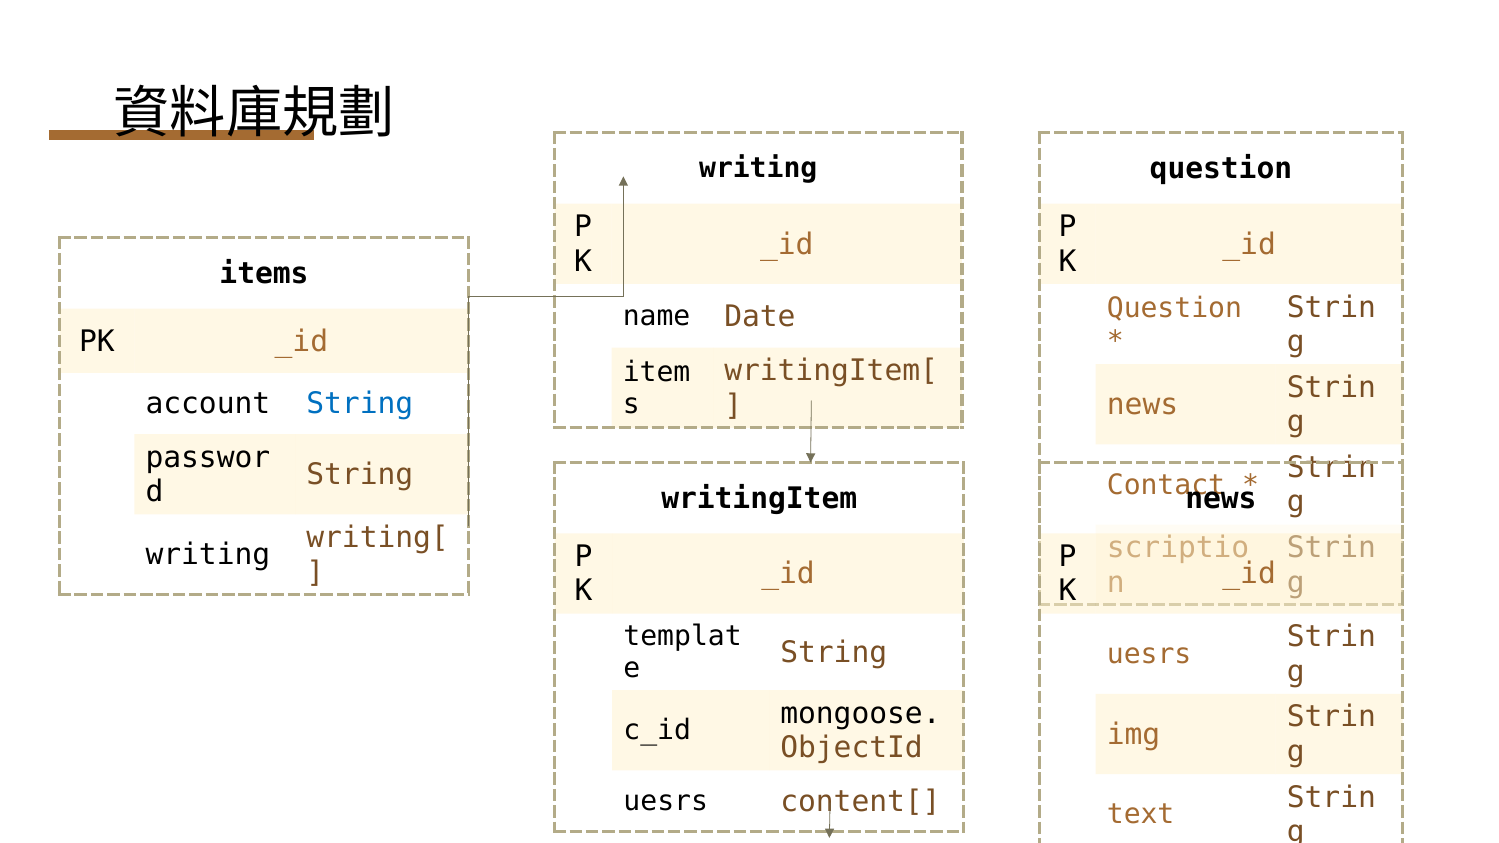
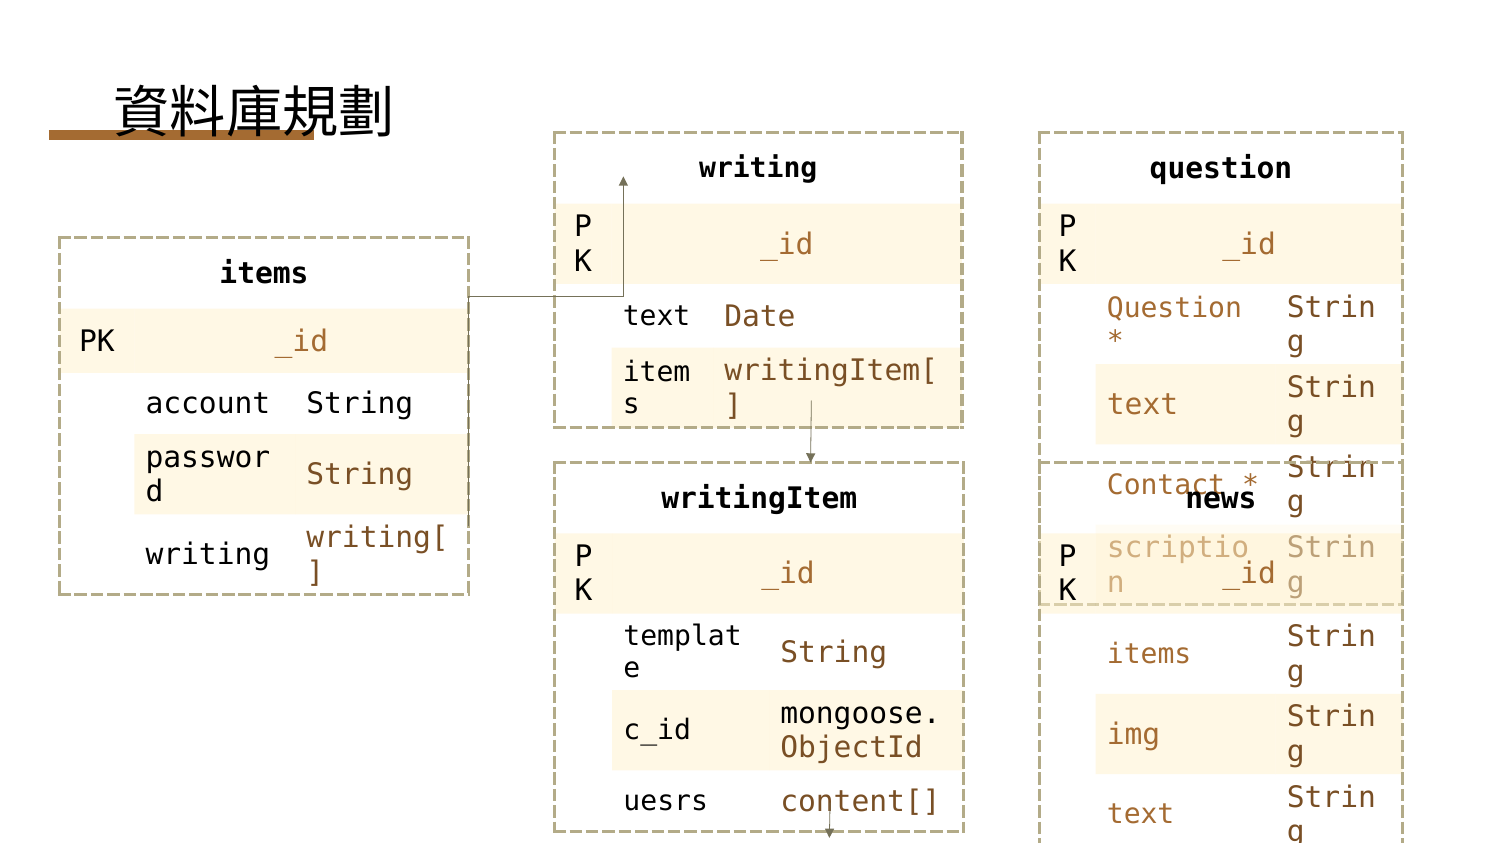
name at (657, 316): name -> text
String at (360, 404) colour: blue -> black
news at (1143, 405): news -> text
uesrs at (1149, 654): uesrs -> items
